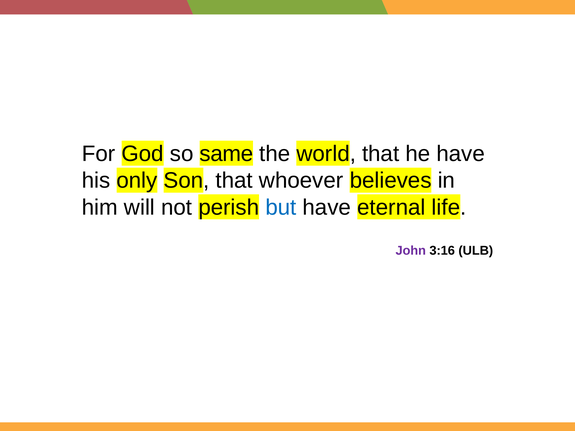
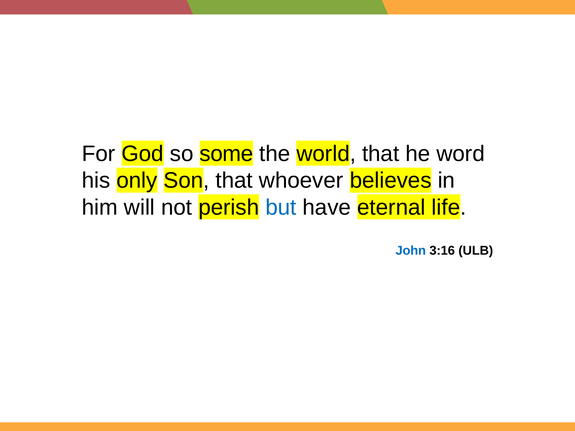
same: same -> some
he have: have -> word
John colour: purple -> blue
